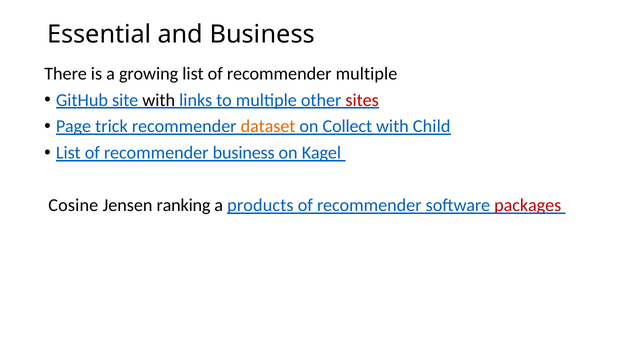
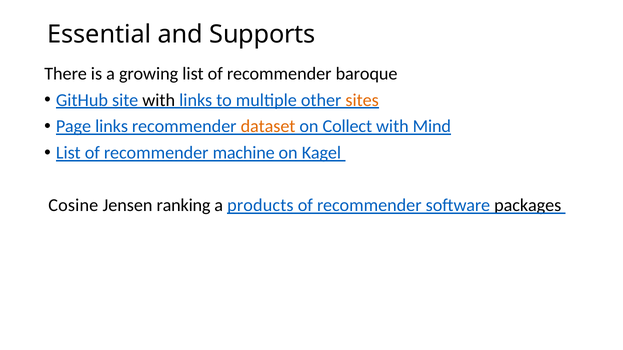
and Business: Business -> Supports
recommender multiple: multiple -> baroque
sites colour: red -> orange
Page trick: trick -> links
Child: Child -> Mind
recommender business: business -> machine
packages colour: red -> black
